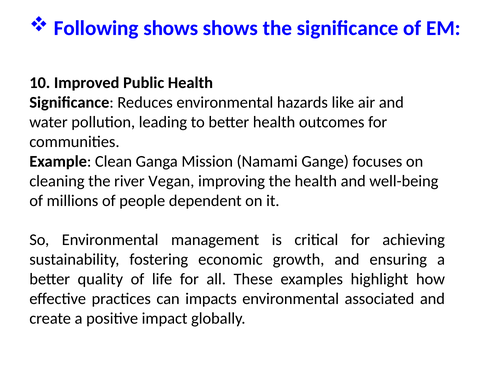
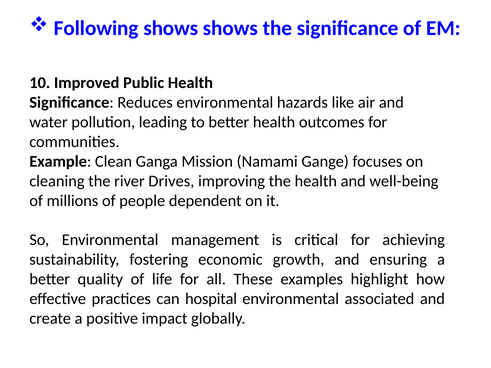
Vegan: Vegan -> Drives
impacts: impacts -> hospital
